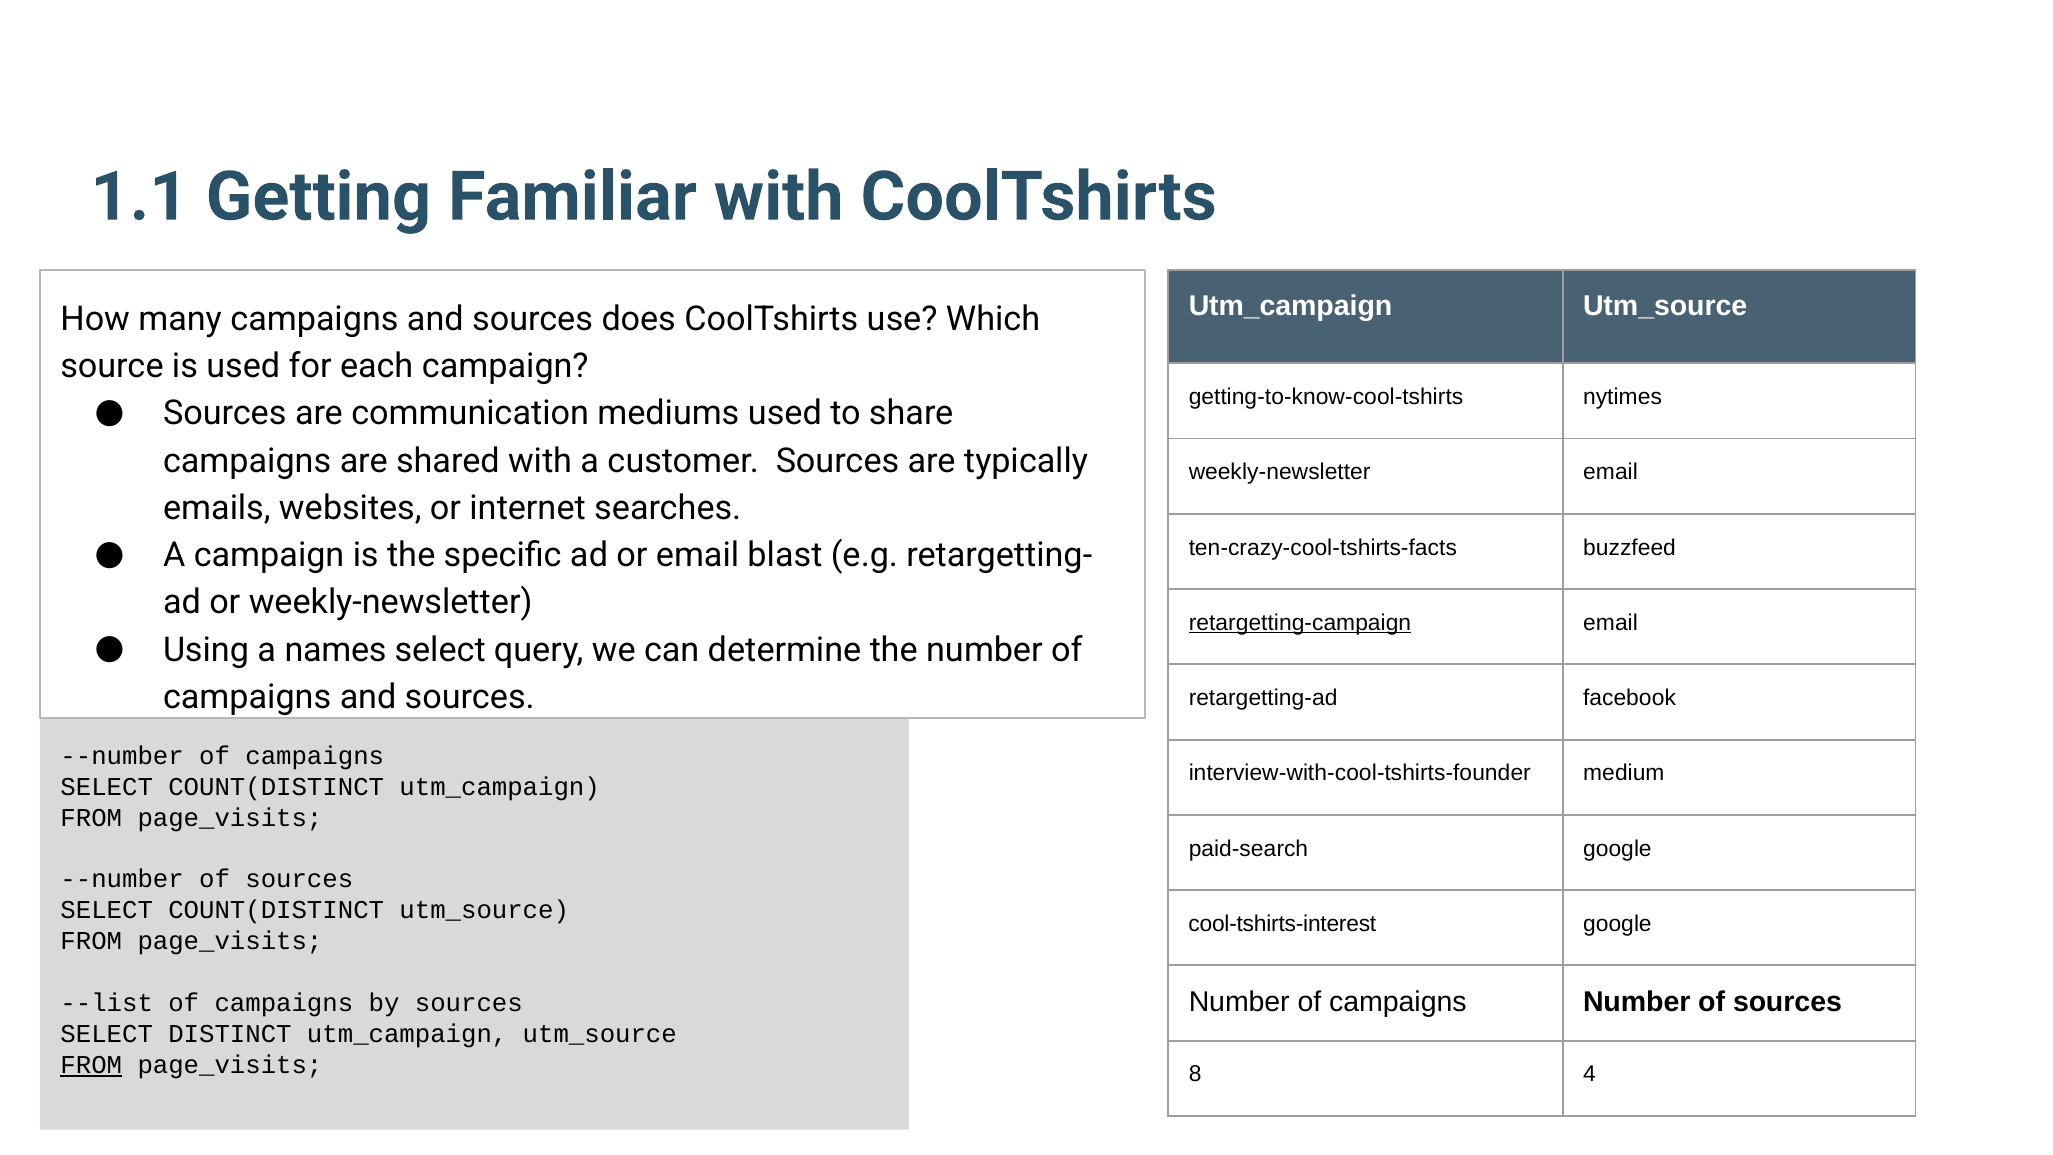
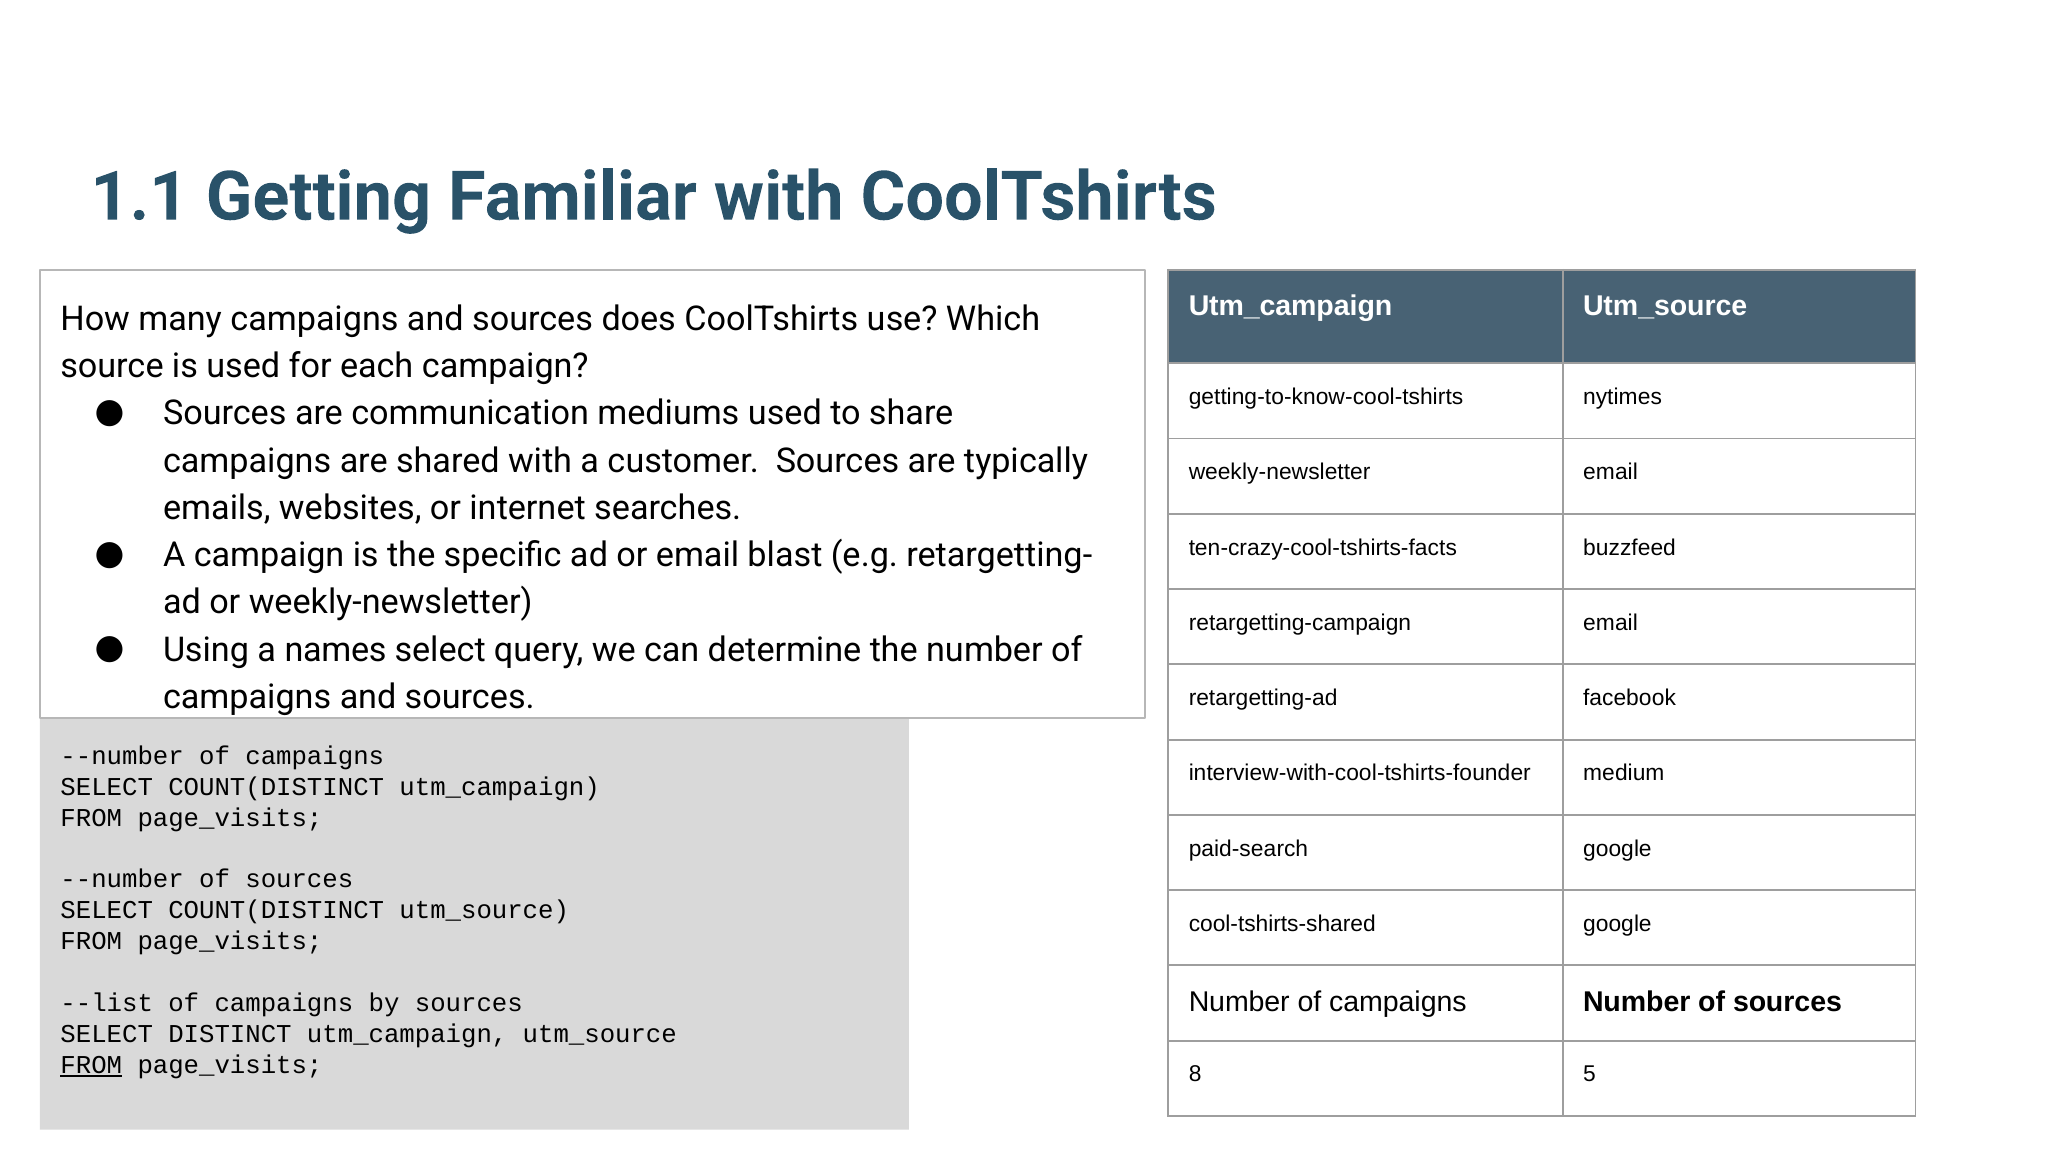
retargetting-campaign underline: present -> none
cool-tshirts-interest: cool-tshirts-interest -> cool-tshirts-shared
4: 4 -> 5
